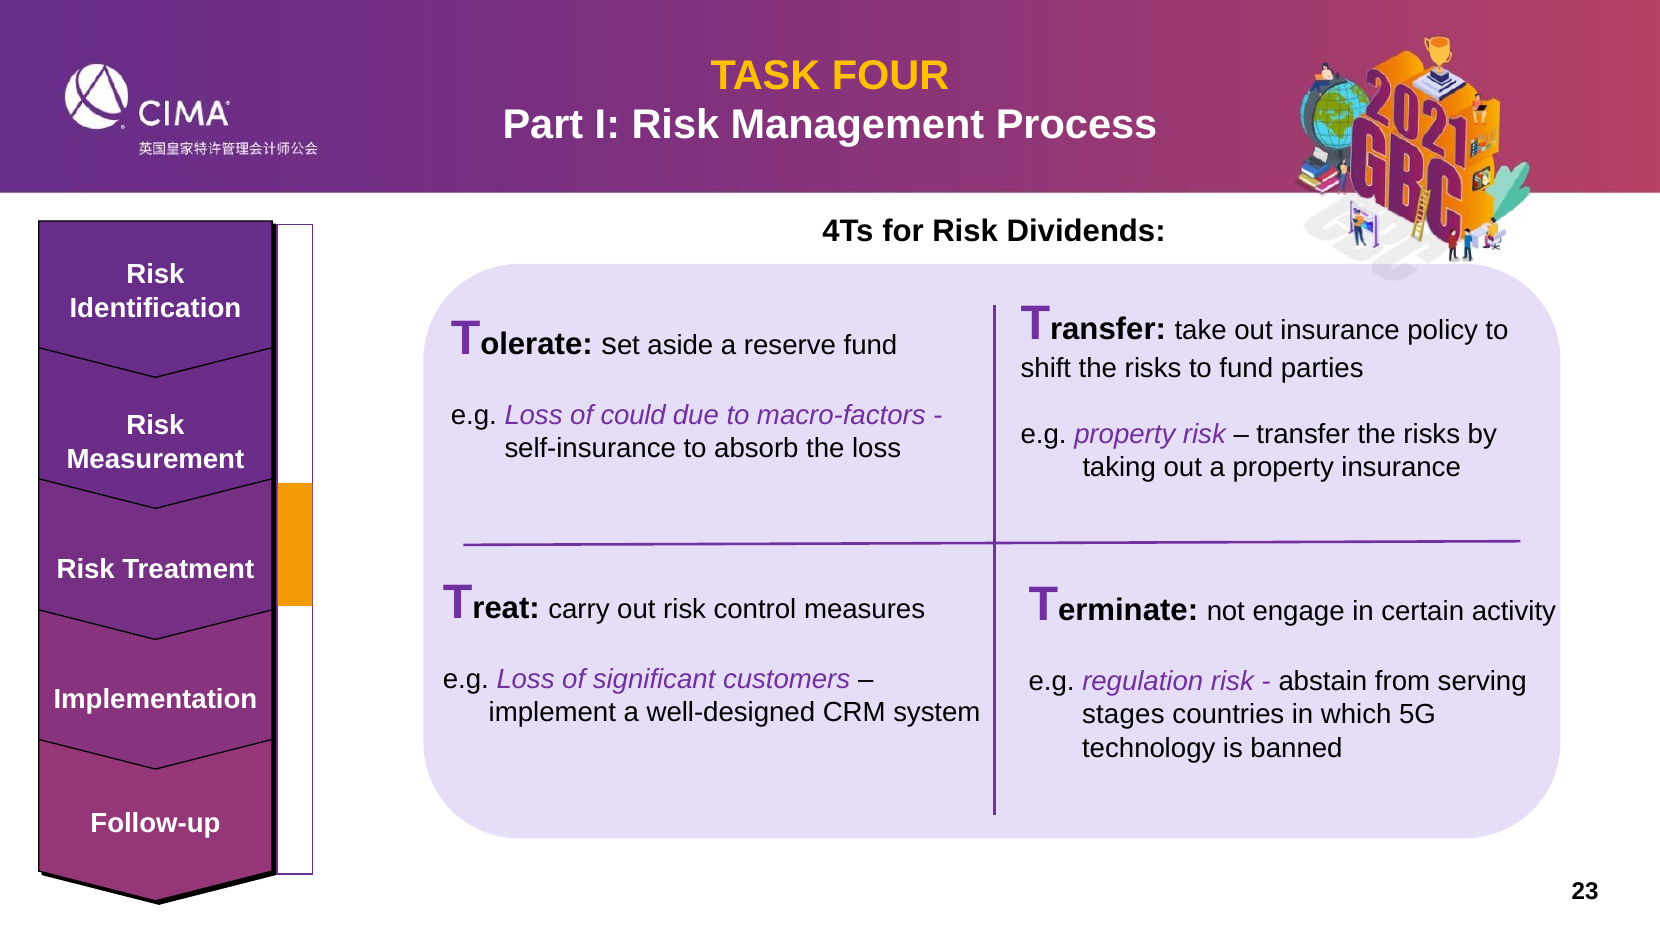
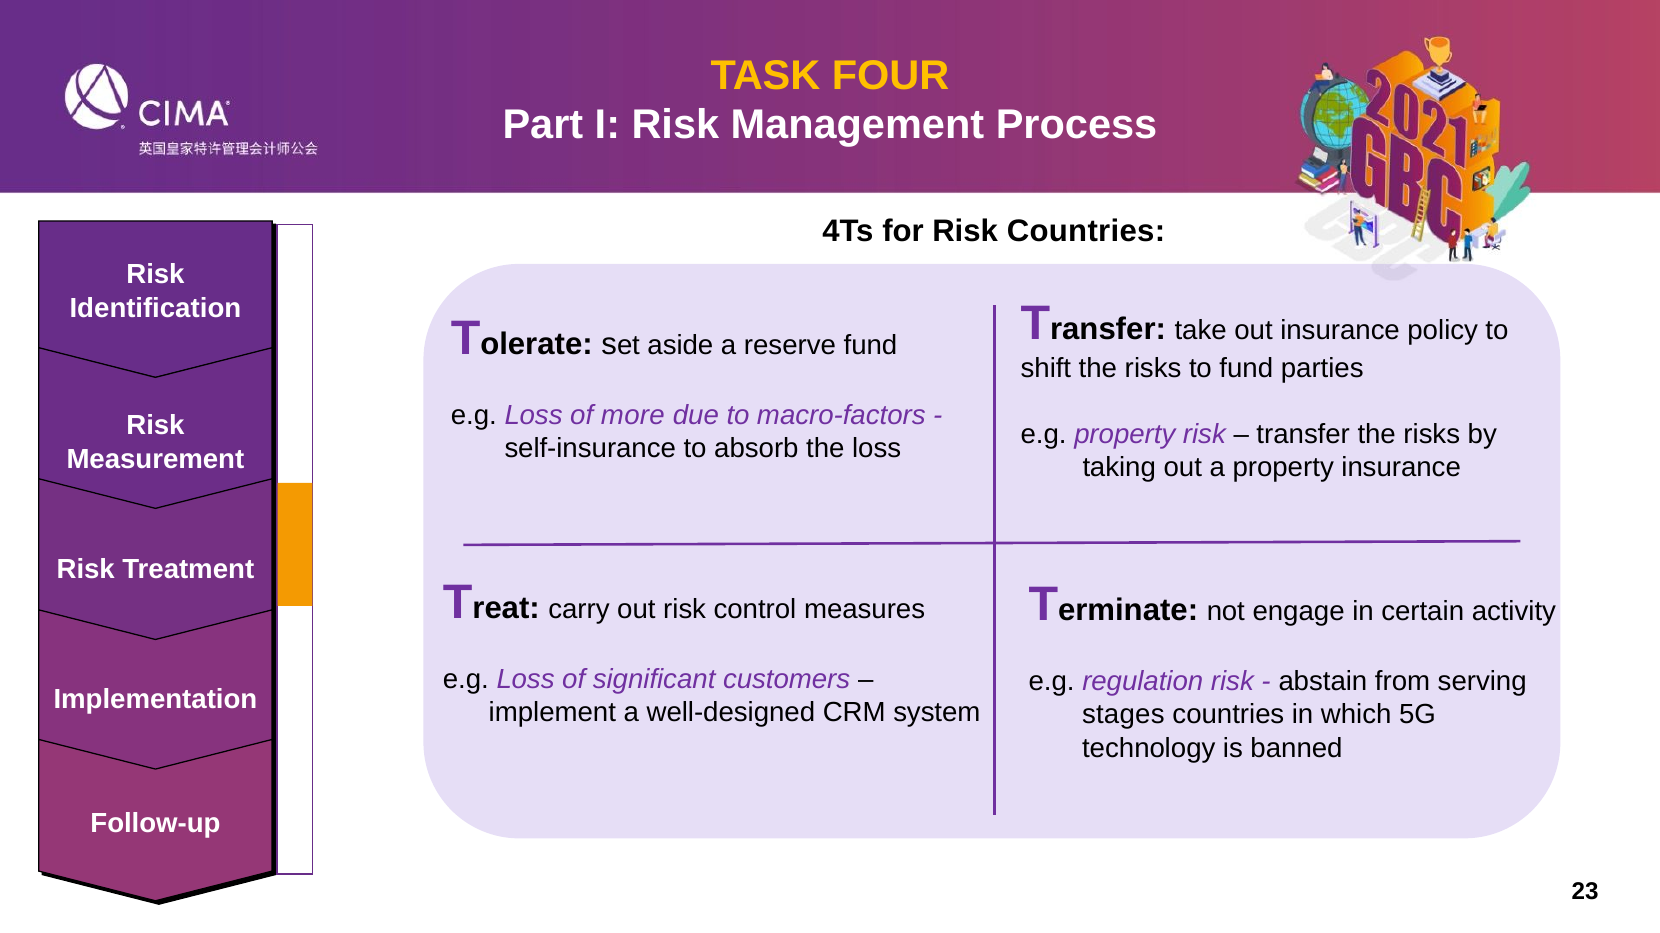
Risk Dividends: Dividends -> Countries
could: could -> more
